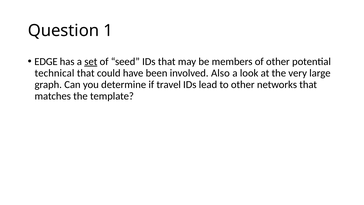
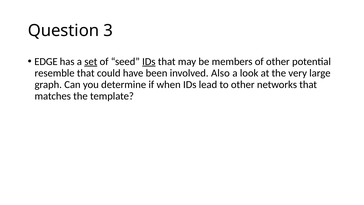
1: 1 -> 3
IDs at (149, 62) underline: none -> present
technical: technical -> resemble
travel: travel -> when
